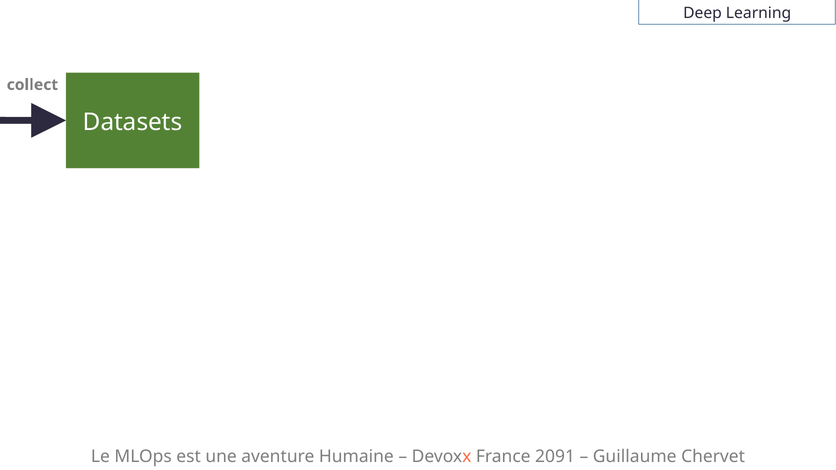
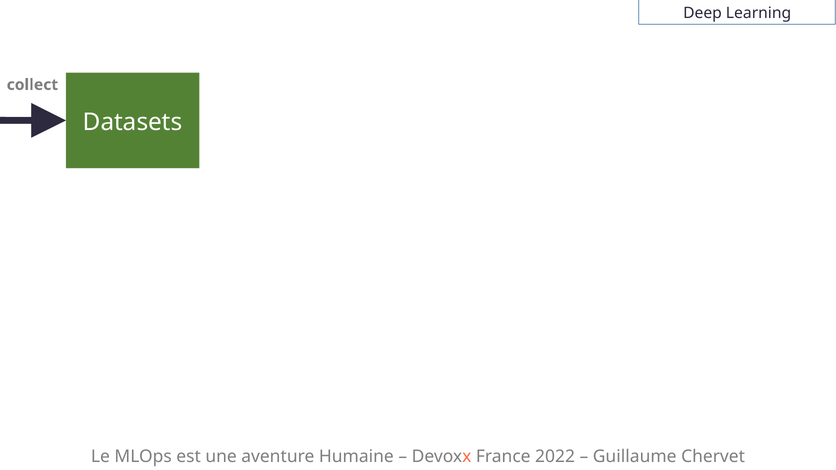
2091: 2091 -> 2022
